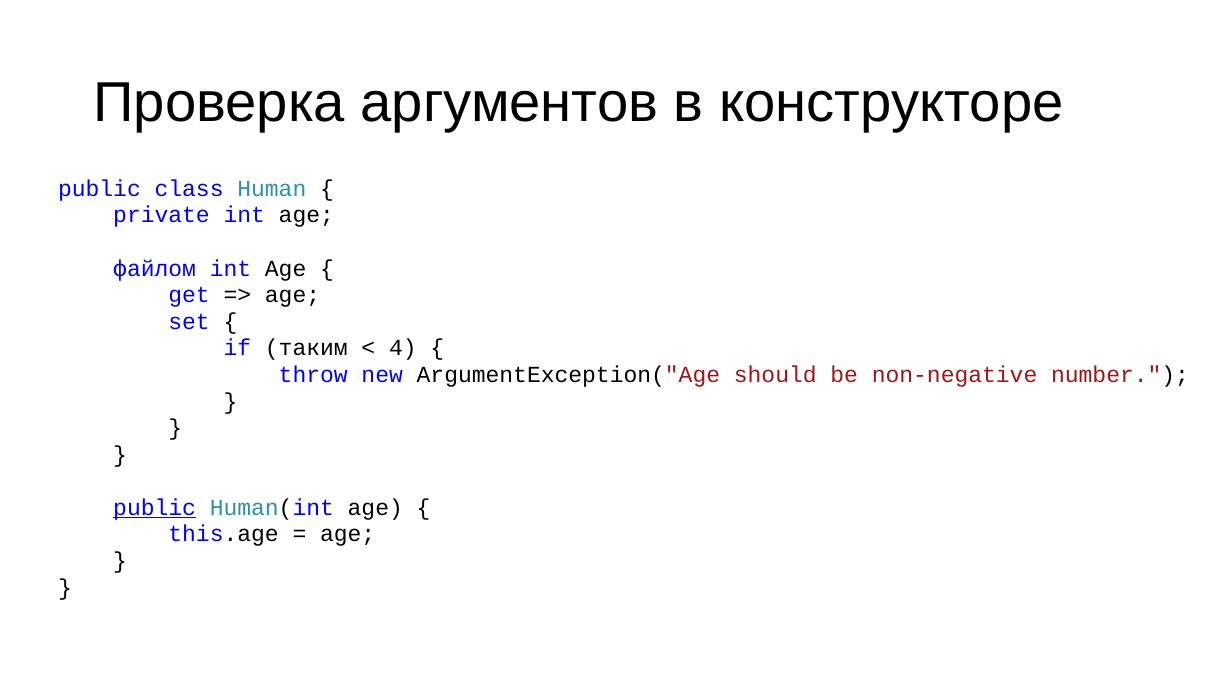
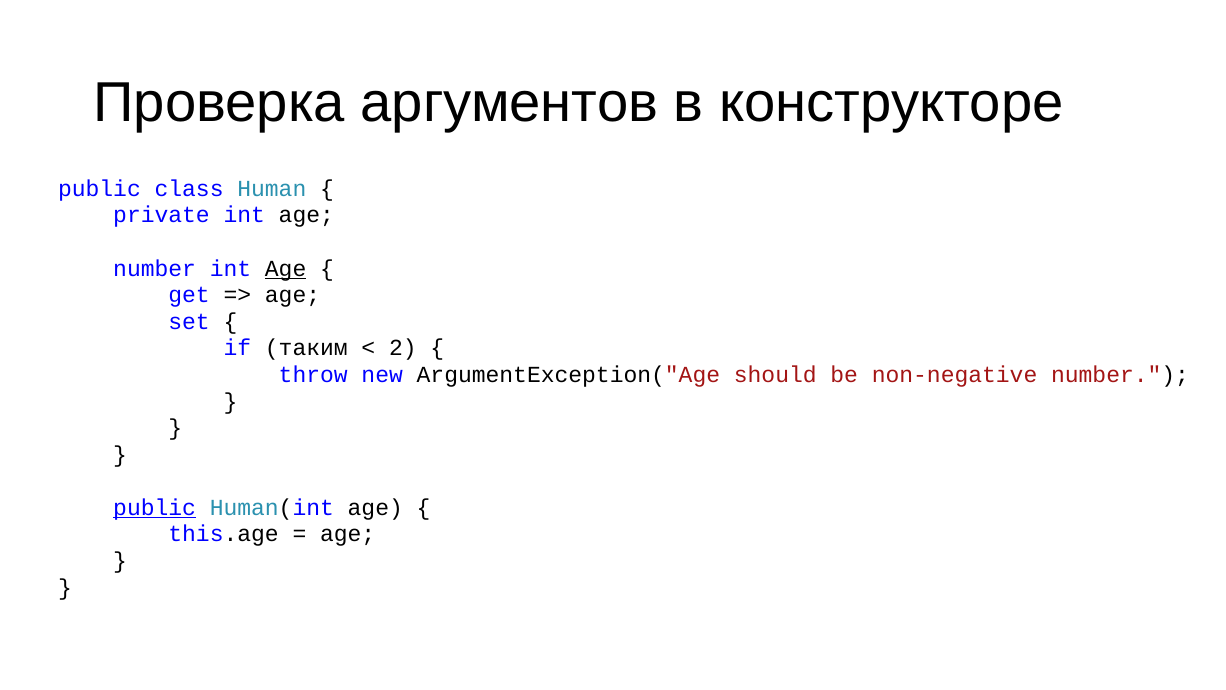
файлом at (155, 268): файлом -> number
Age at (286, 268) underline: none -> present
4: 4 -> 2
